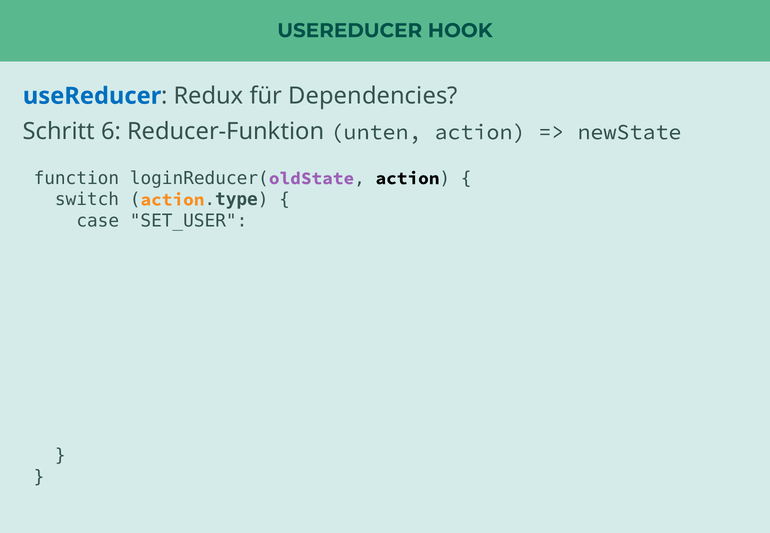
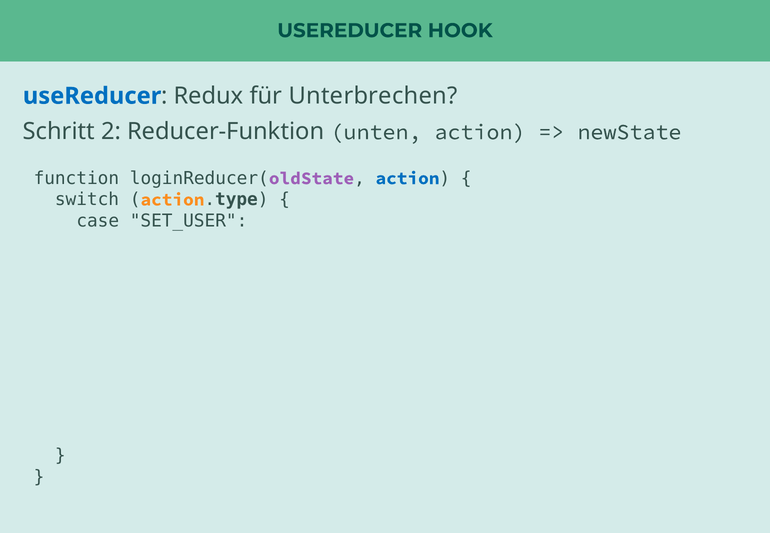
Dependencies: Dependencies -> Unterbrechen
6: 6 -> 2
action at (407, 178) colour: black -> blue
